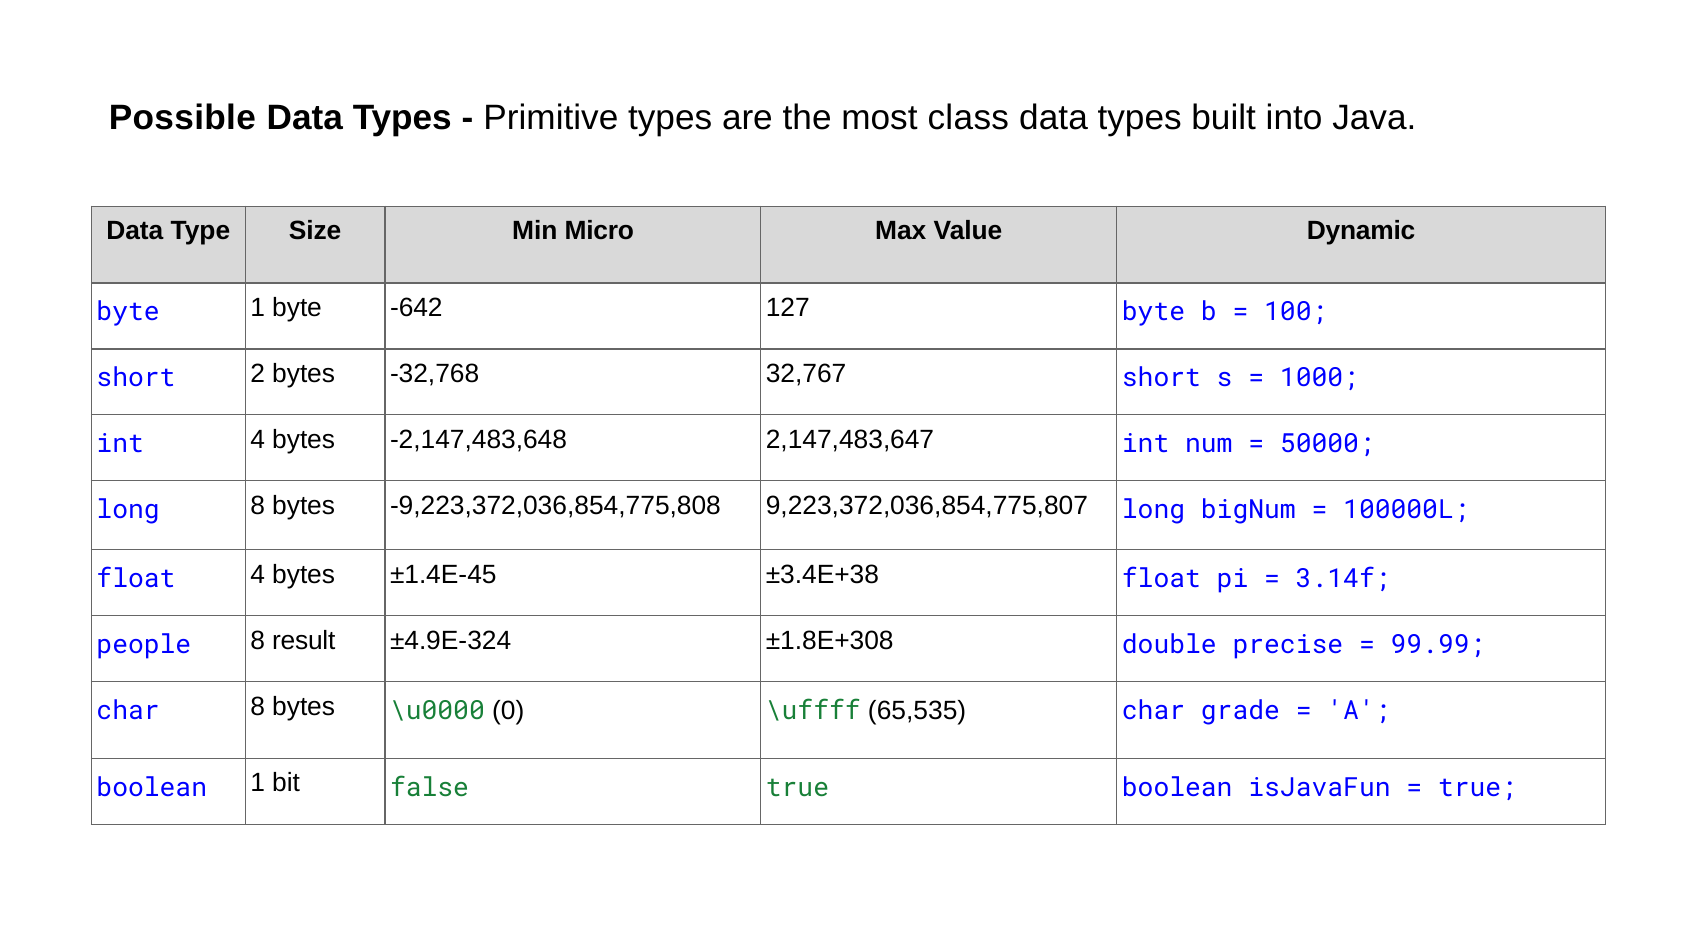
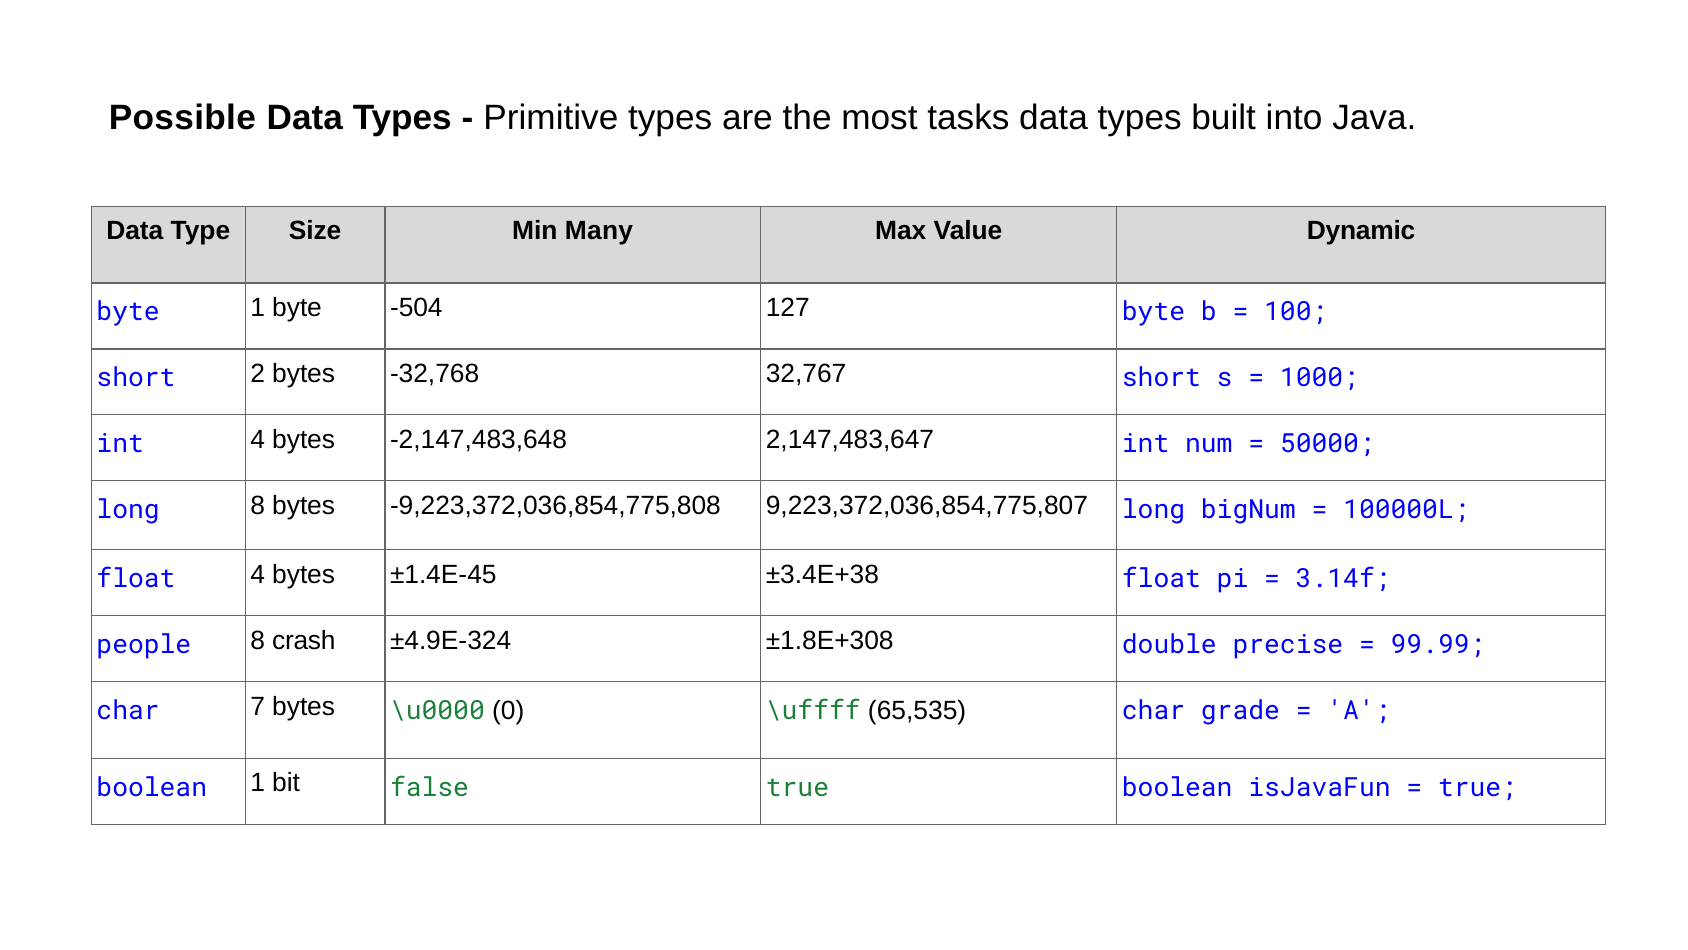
class: class -> tasks
Micro: Micro -> Many
-642: -642 -> -504
result: result -> crash
char 8: 8 -> 7
